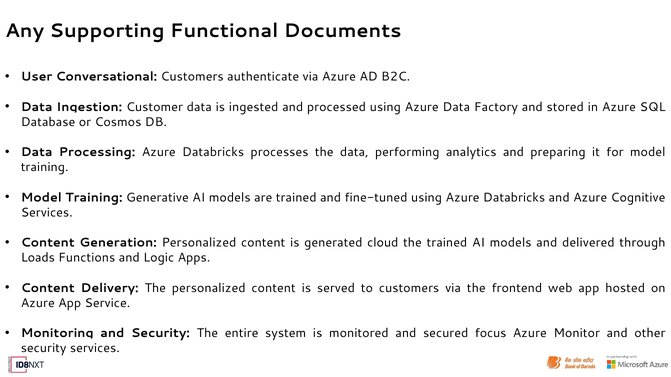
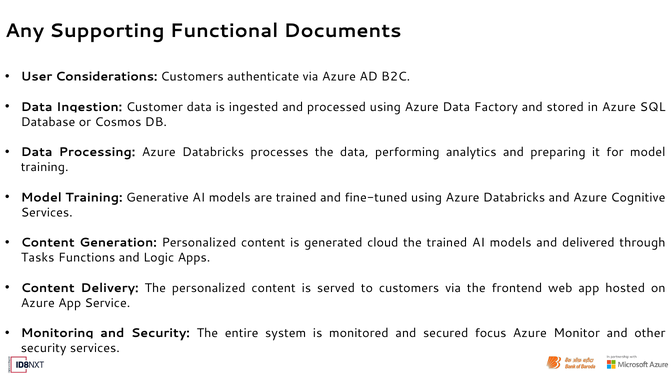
Conversational: Conversational -> Considerations
Loads: Loads -> Tasks
